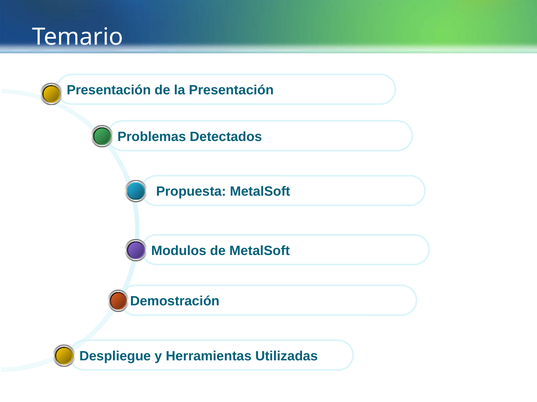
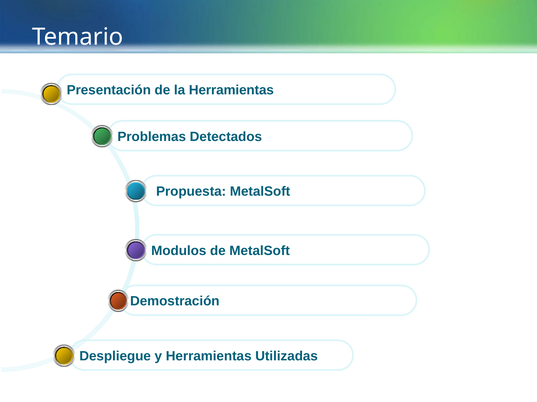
la Presentación: Presentación -> Herramientas
